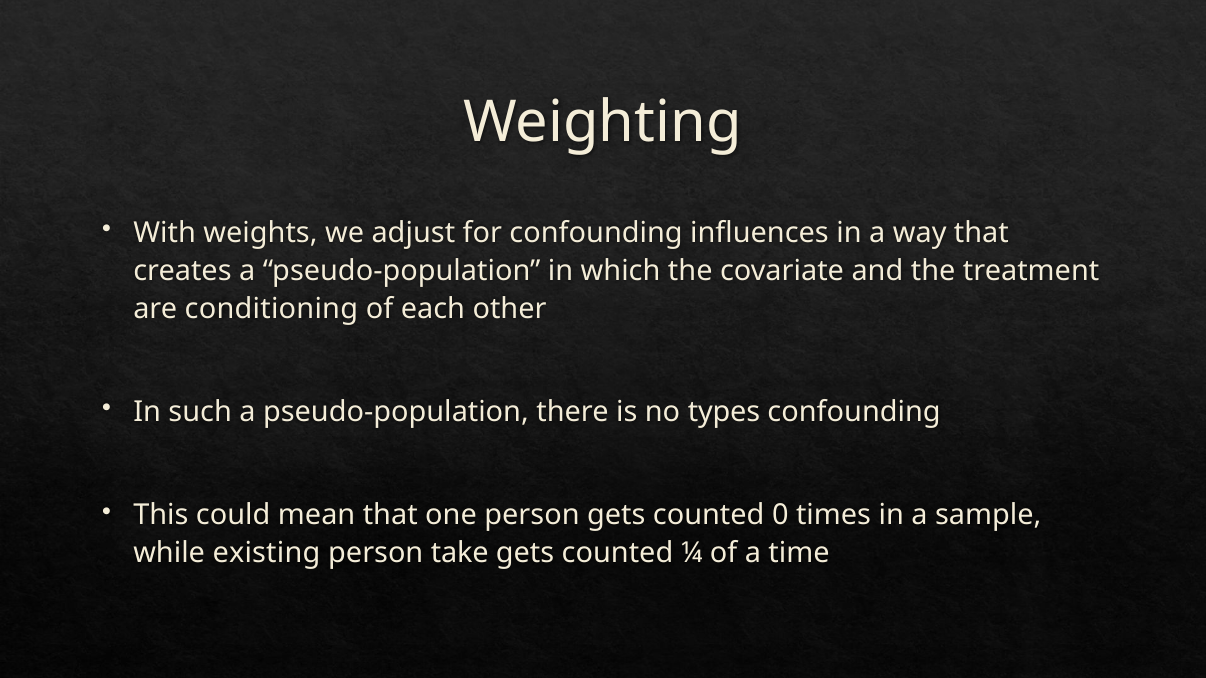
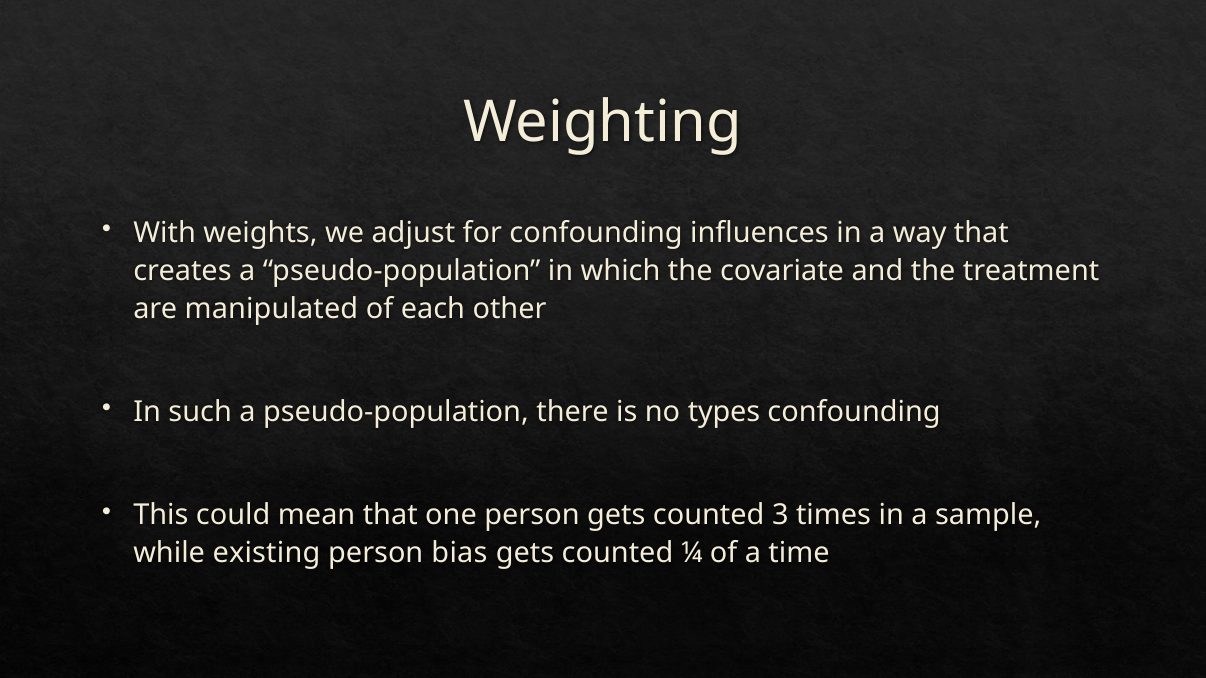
conditioning: conditioning -> manipulated
0: 0 -> 3
take: take -> bias
